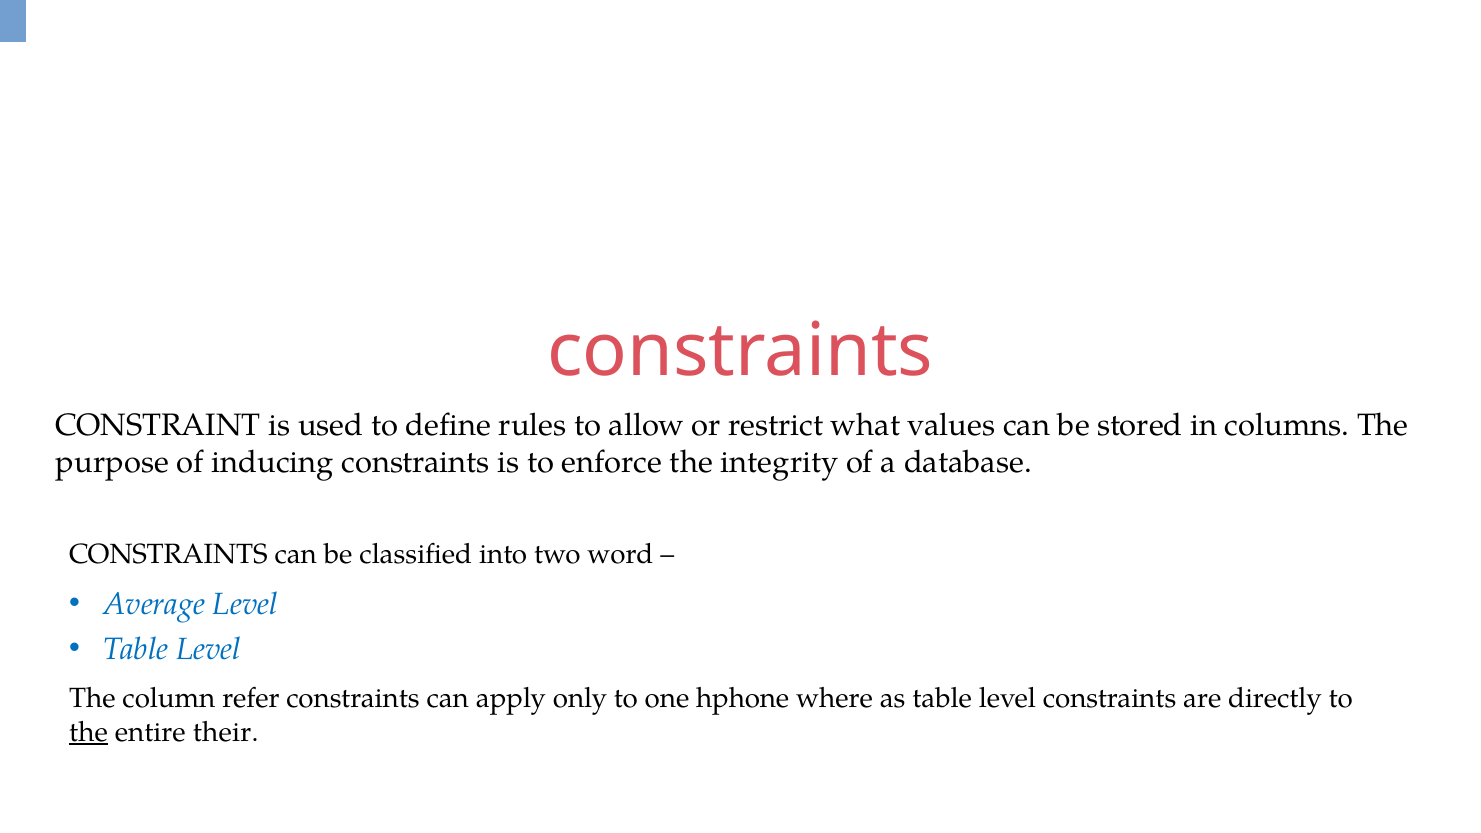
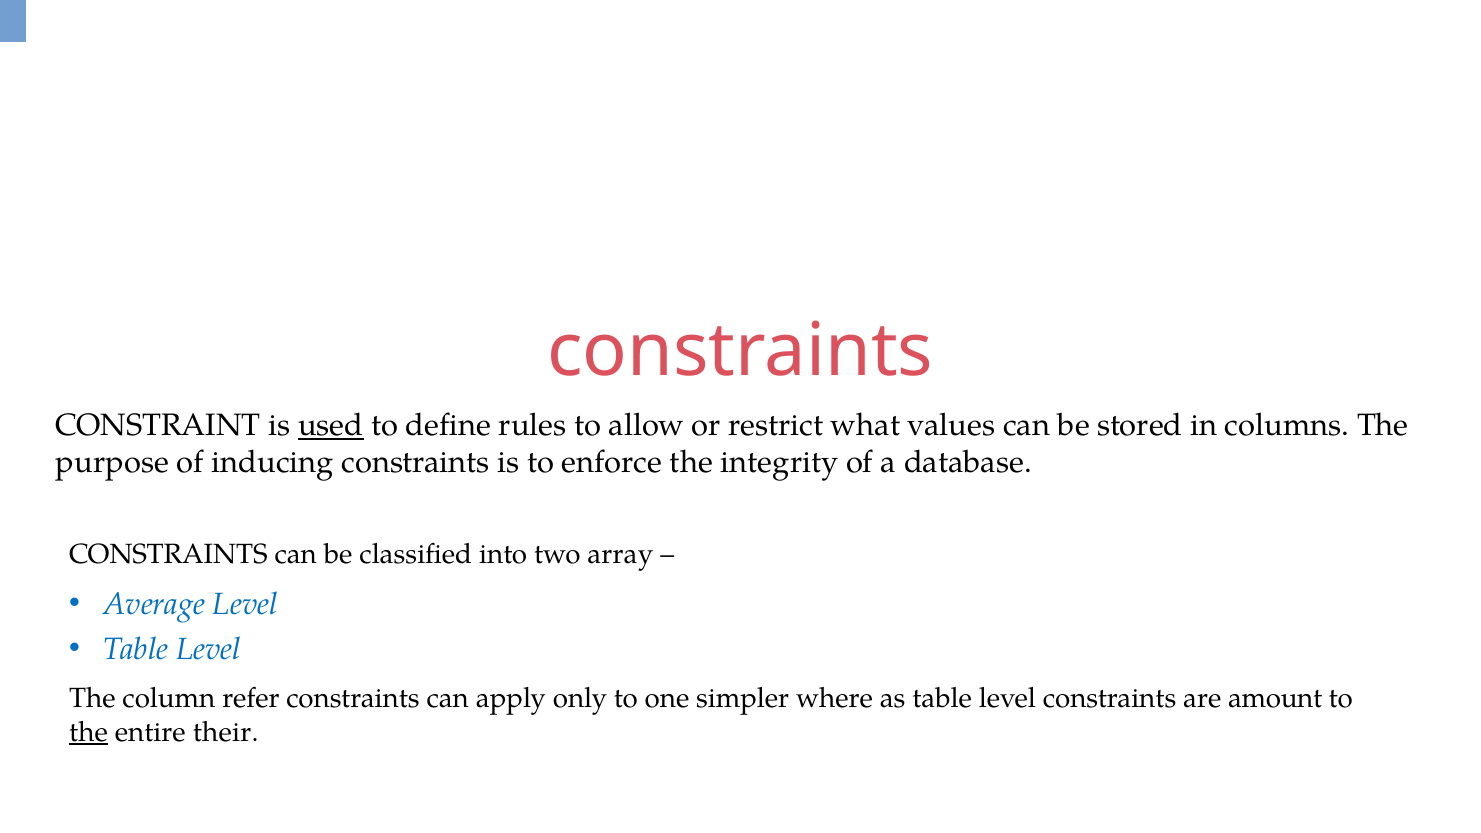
used underline: none -> present
word: word -> array
hphone: hphone -> simpler
directly: directly -> amount
